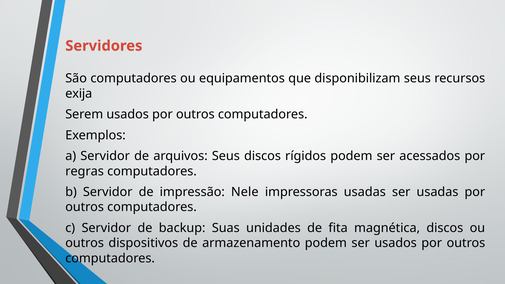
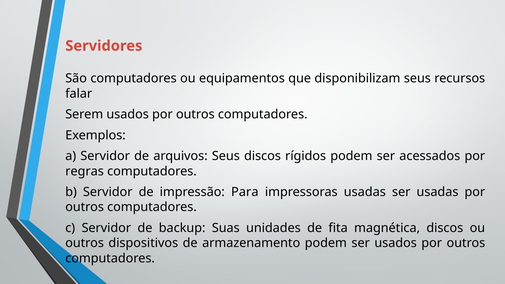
exija: exija -> falar
Nele: Nele -> Para
